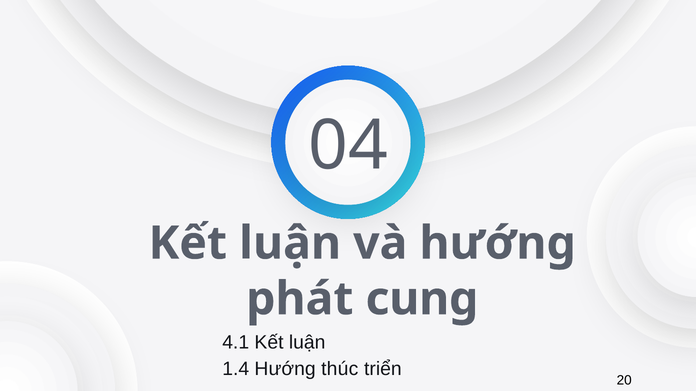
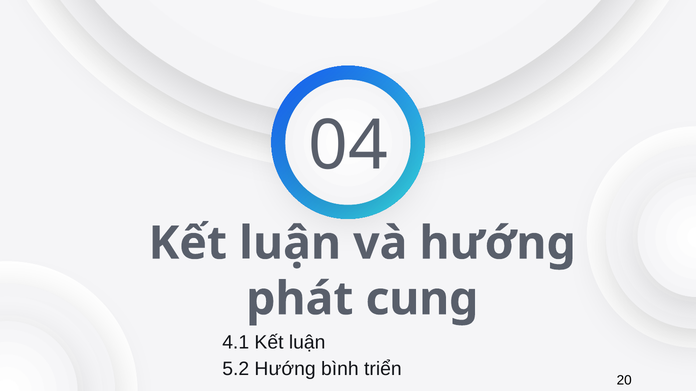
1.4: 1.4 -> 5.2
thúc: thúc -> bình
